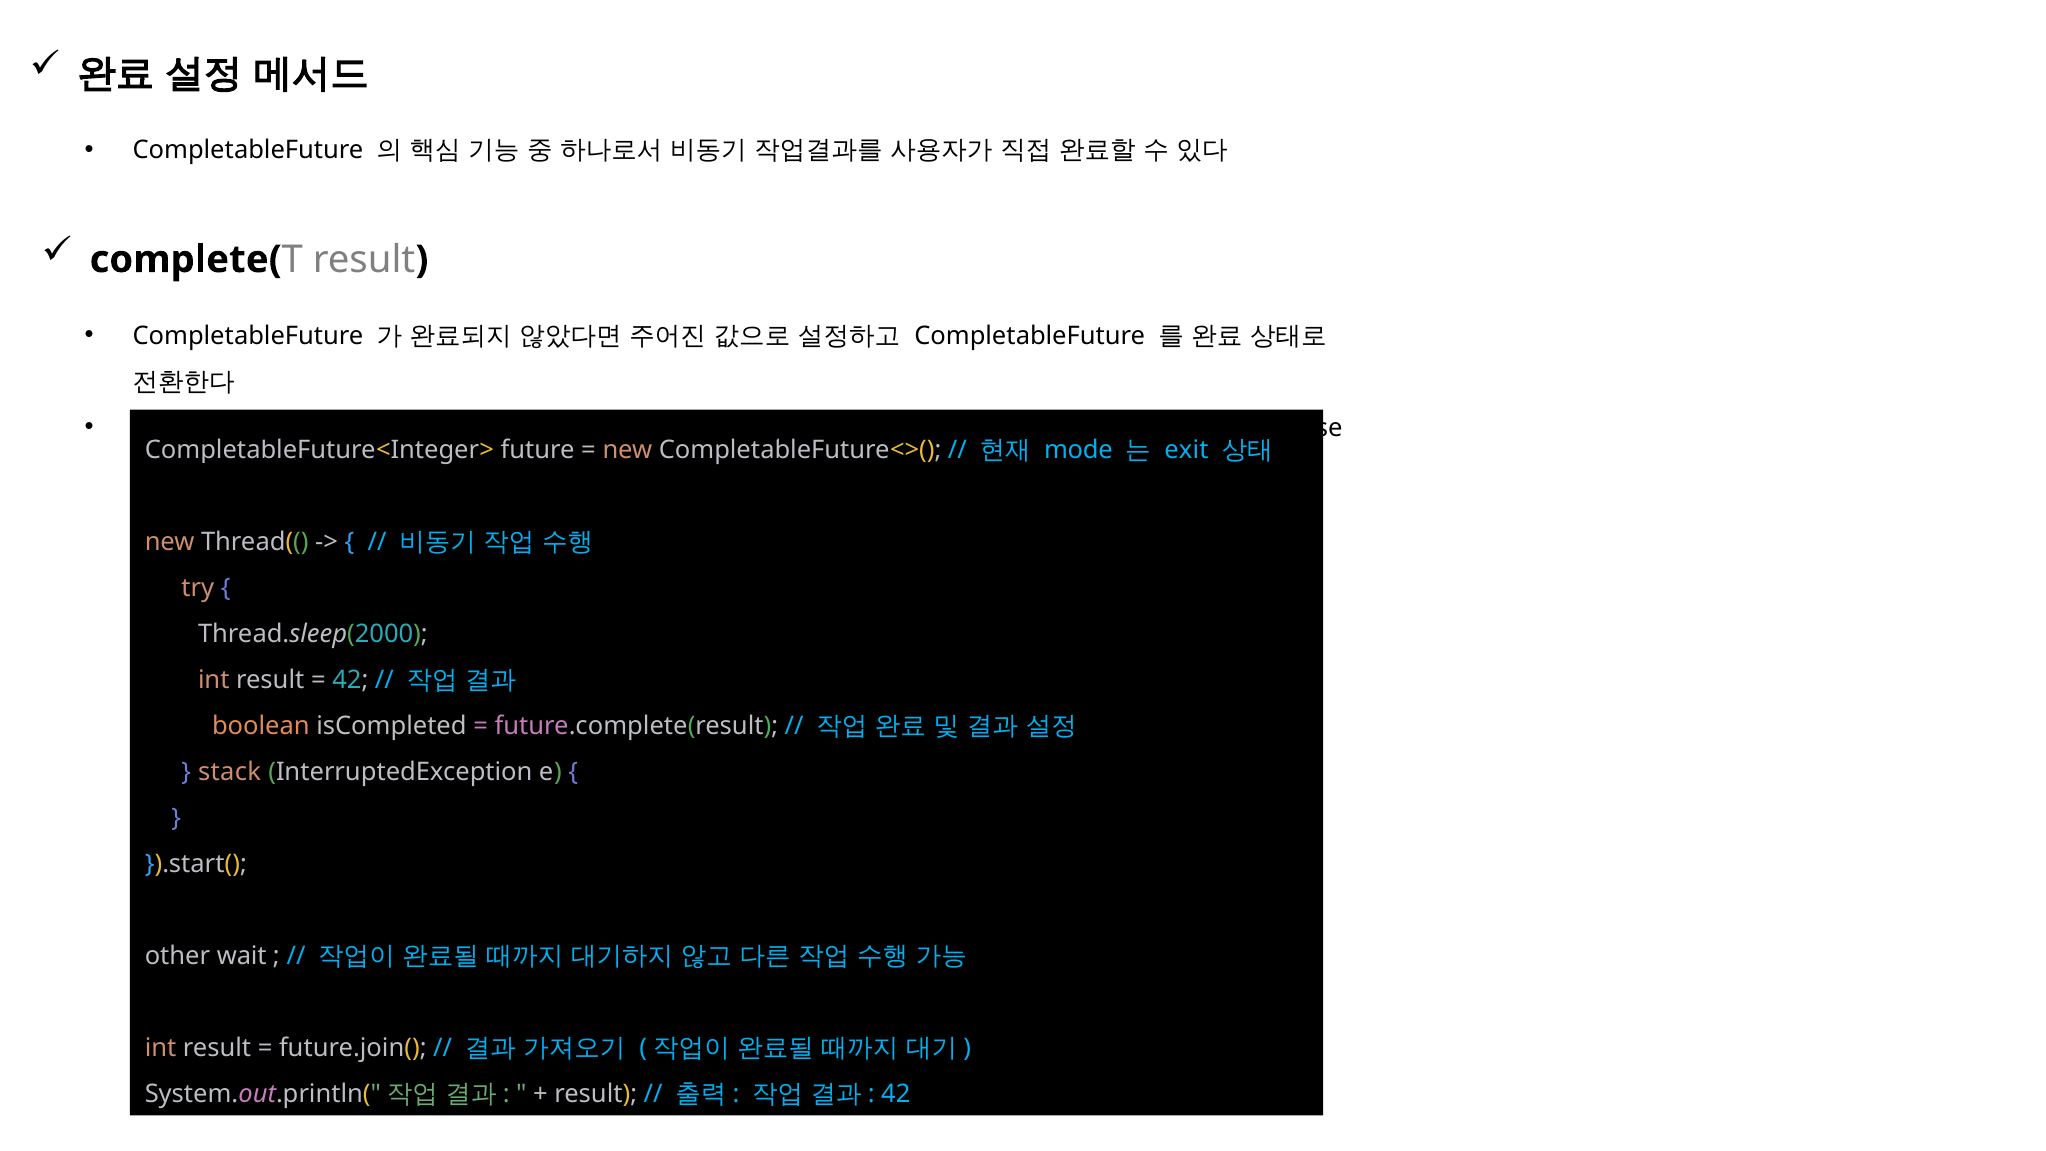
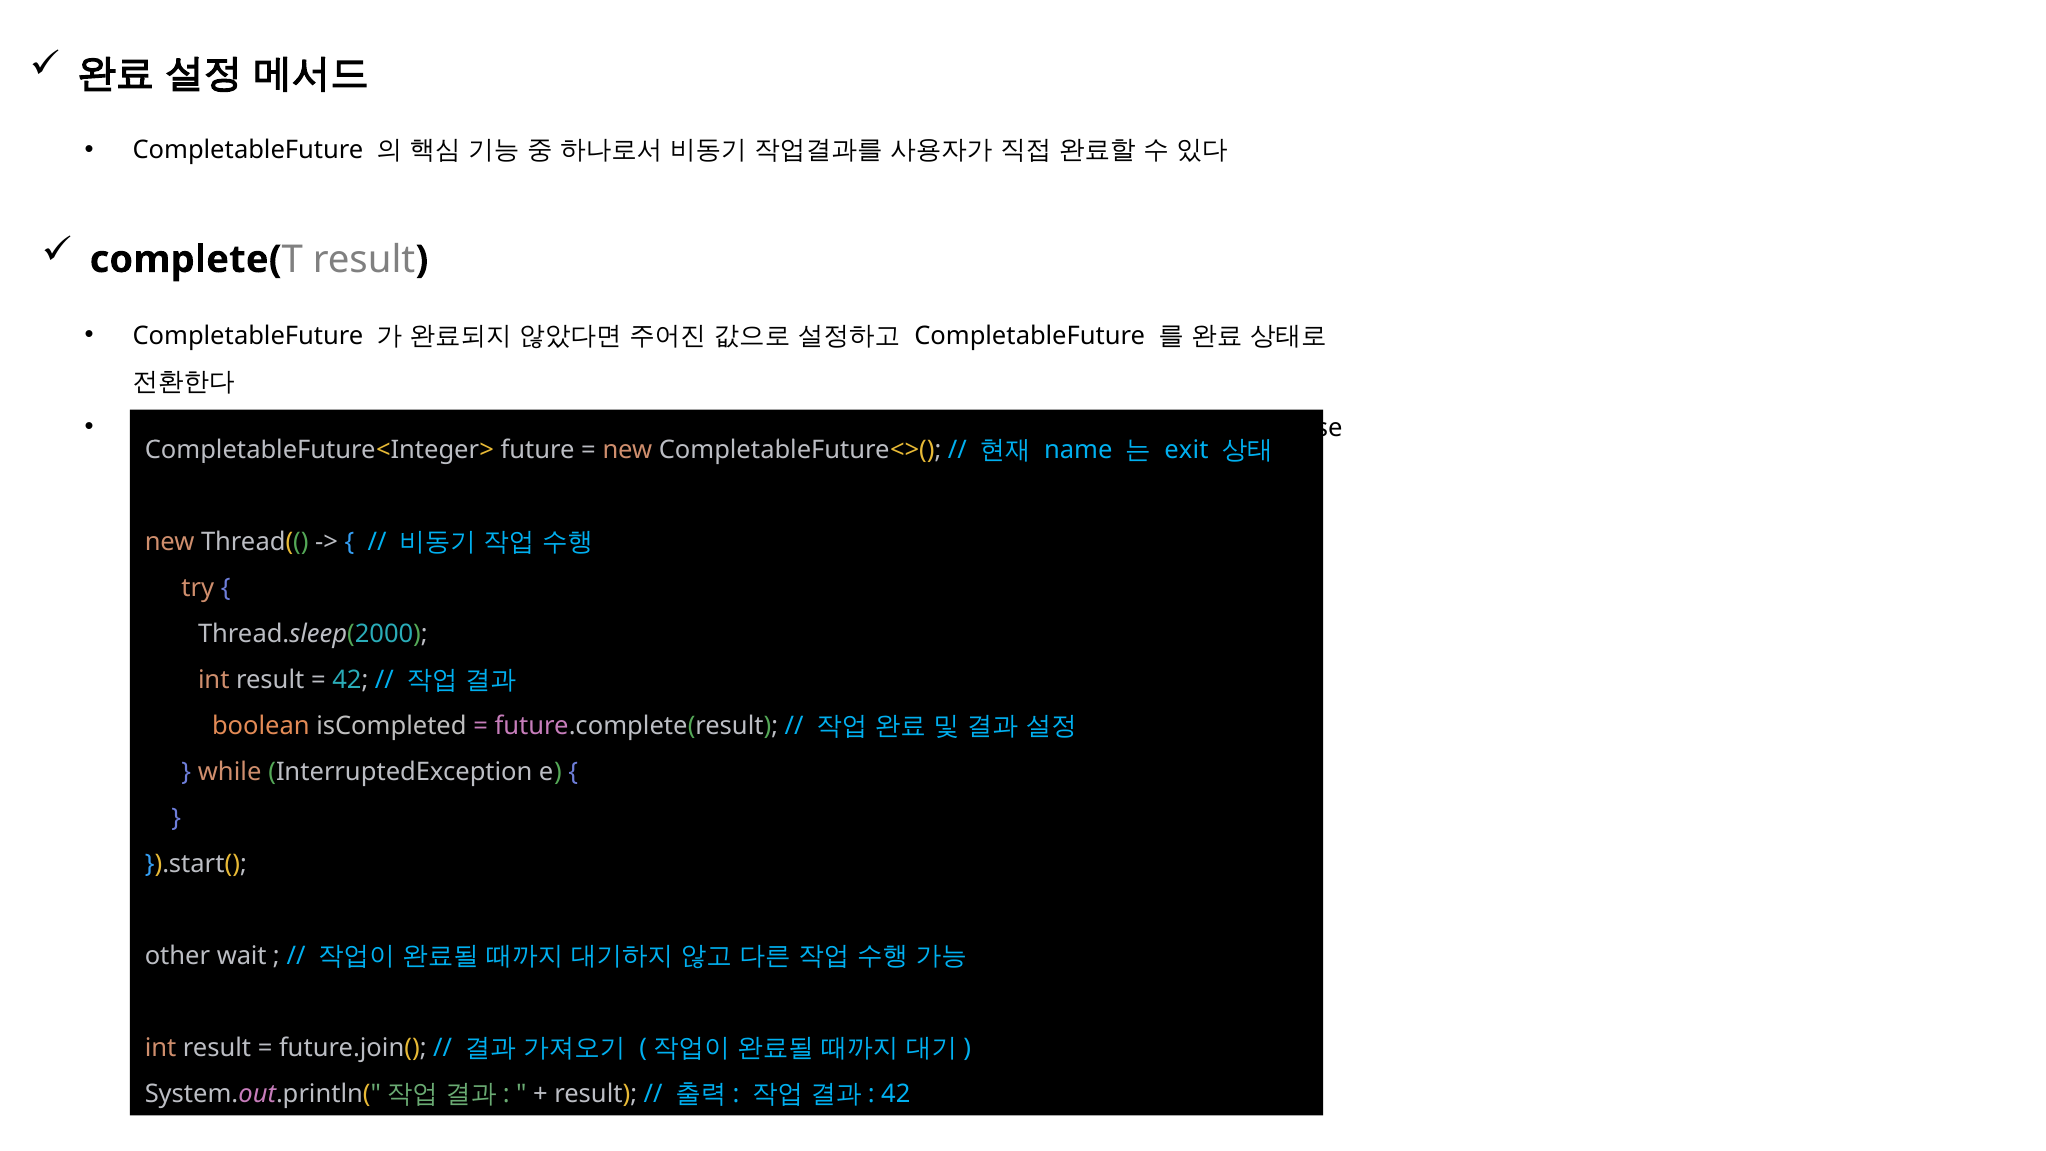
mode: mode -> name
stack: stack -> while
